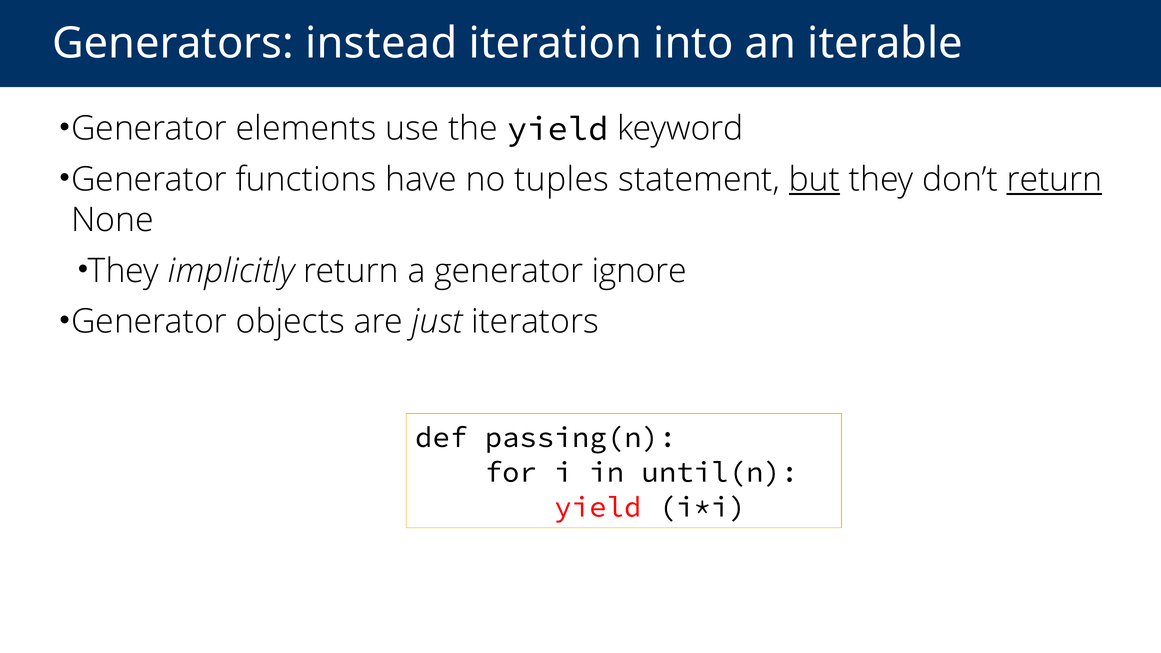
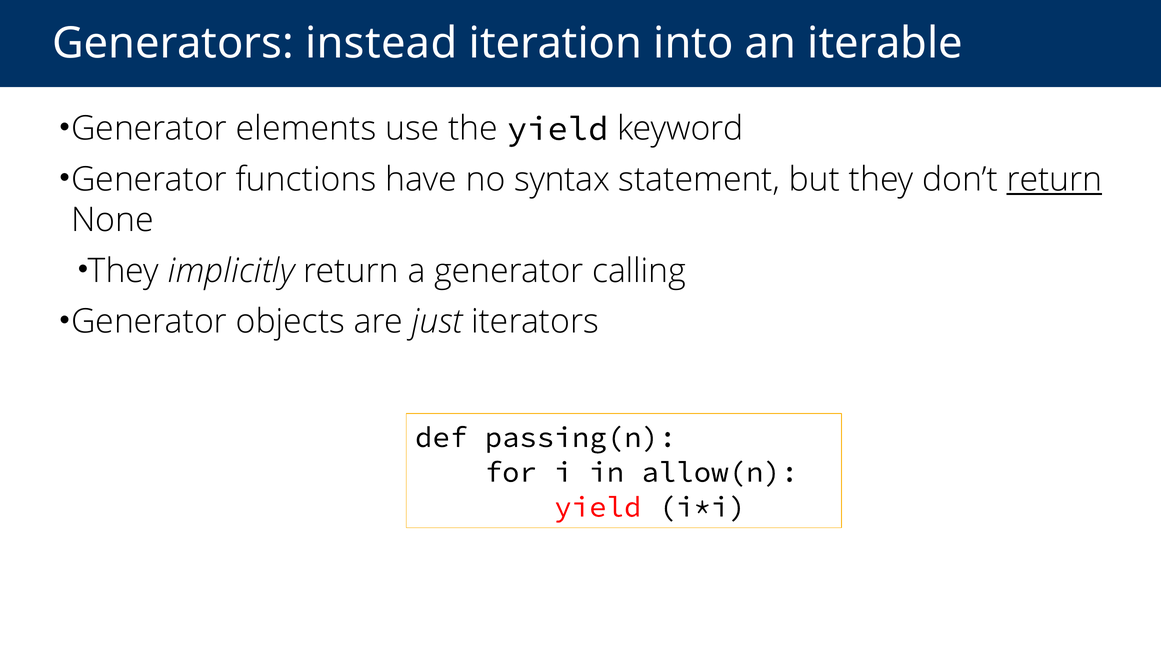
tuples: tuples -> syntax
but underline: present -> none
ignore: ignore -> calling
until(n: until(n -> allow(n
